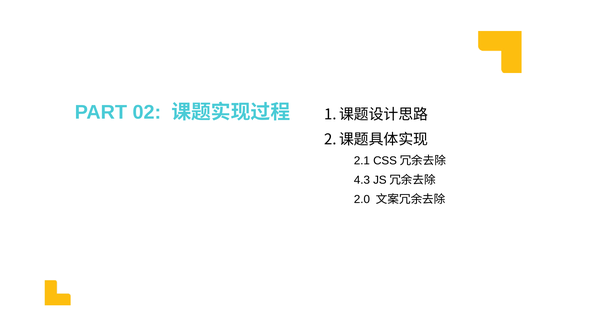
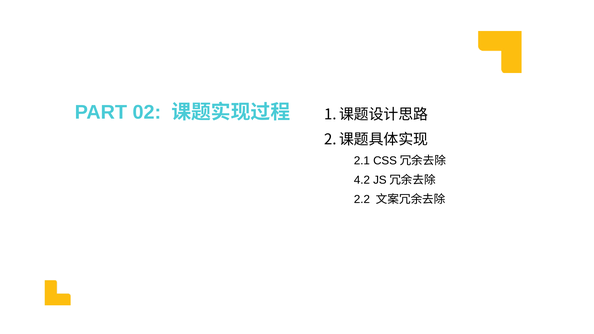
4.3: 4.3 -> 4.2
2.0: 2.0 -> 2.2
